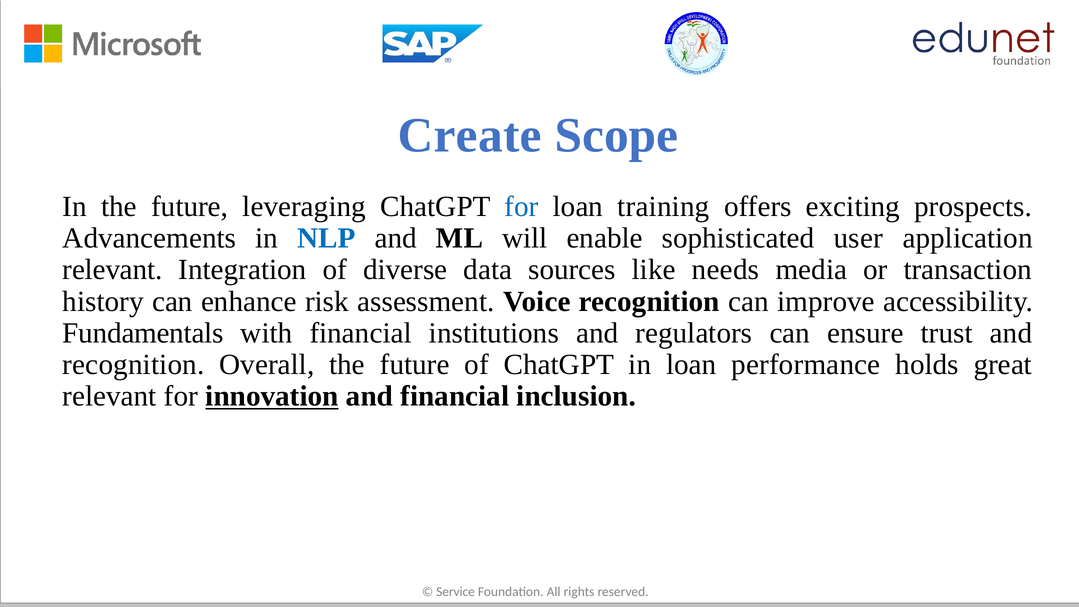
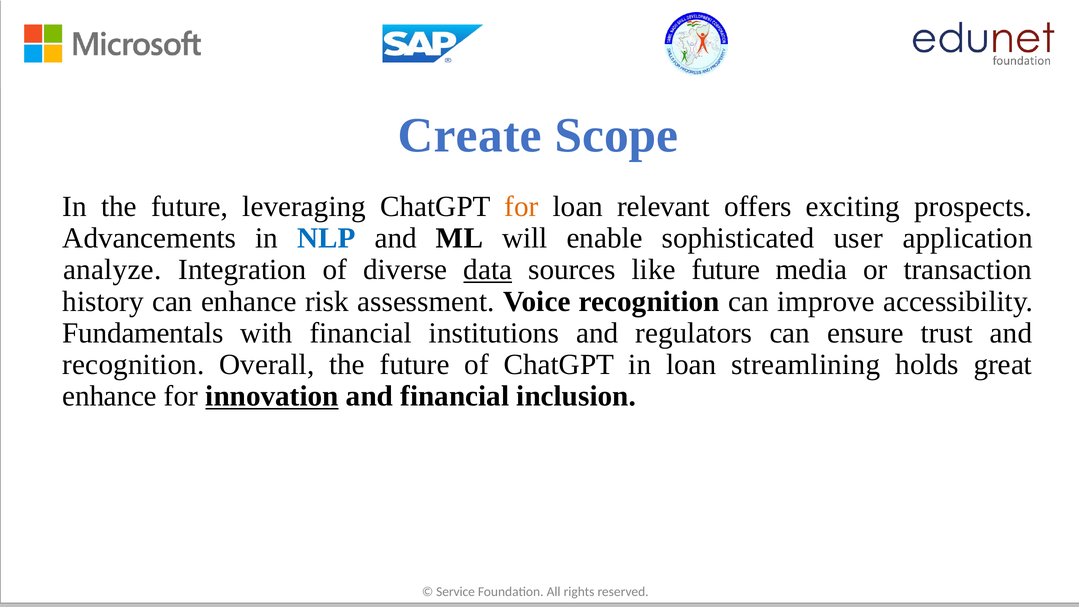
for at (521, 206) colour: blue -> orange
training: training -> relevant
relevant at (112, 270): relevant -> analyze
data underline: none -> present
like needs: needs -> future
performance: performance -> streamlining
relevant at (110, 396): relevant -> enhance
